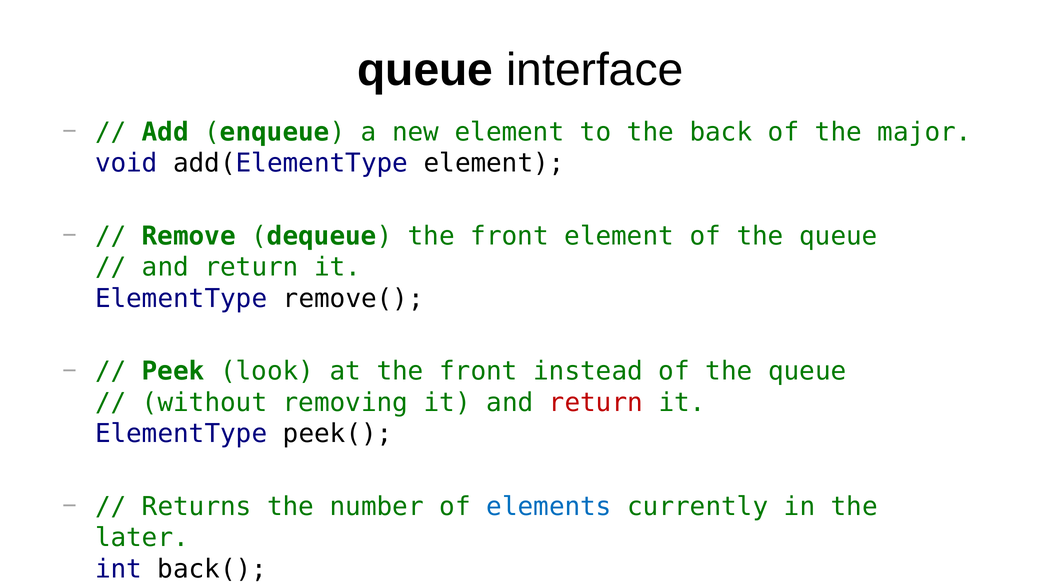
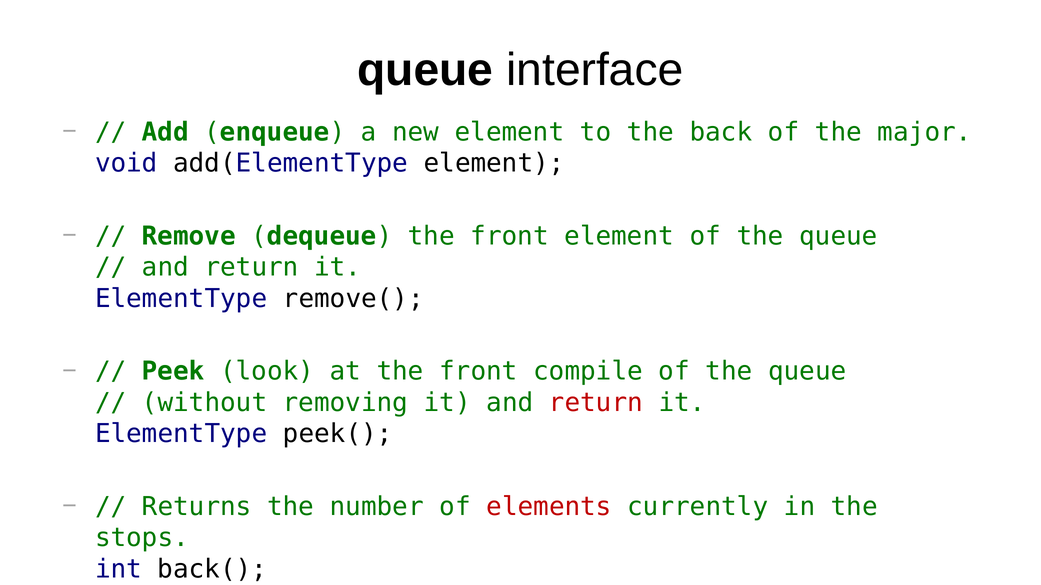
instead: instead -> compile
elements colour: blue -> red
later: later -> stops
